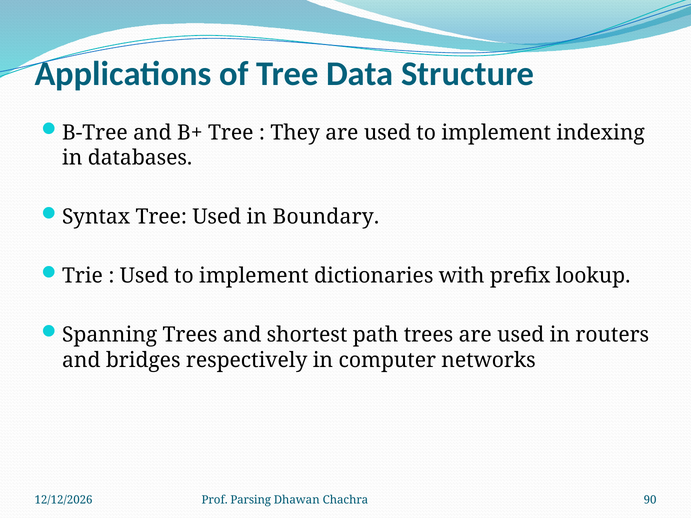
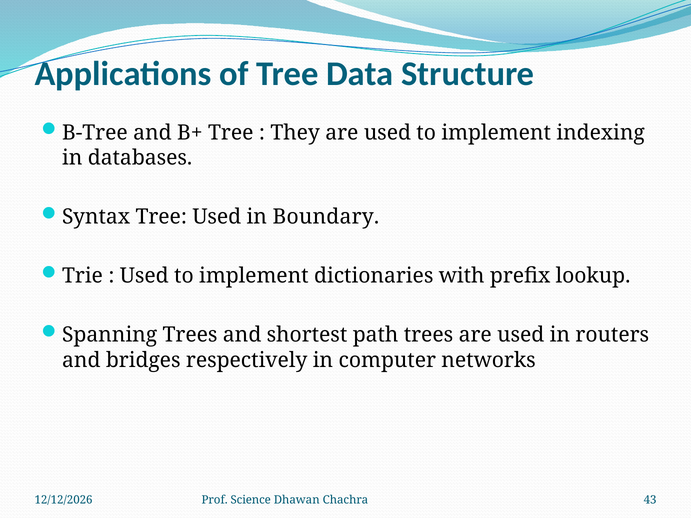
Parsing: Parsing -> Science
90: 90 -> 43
